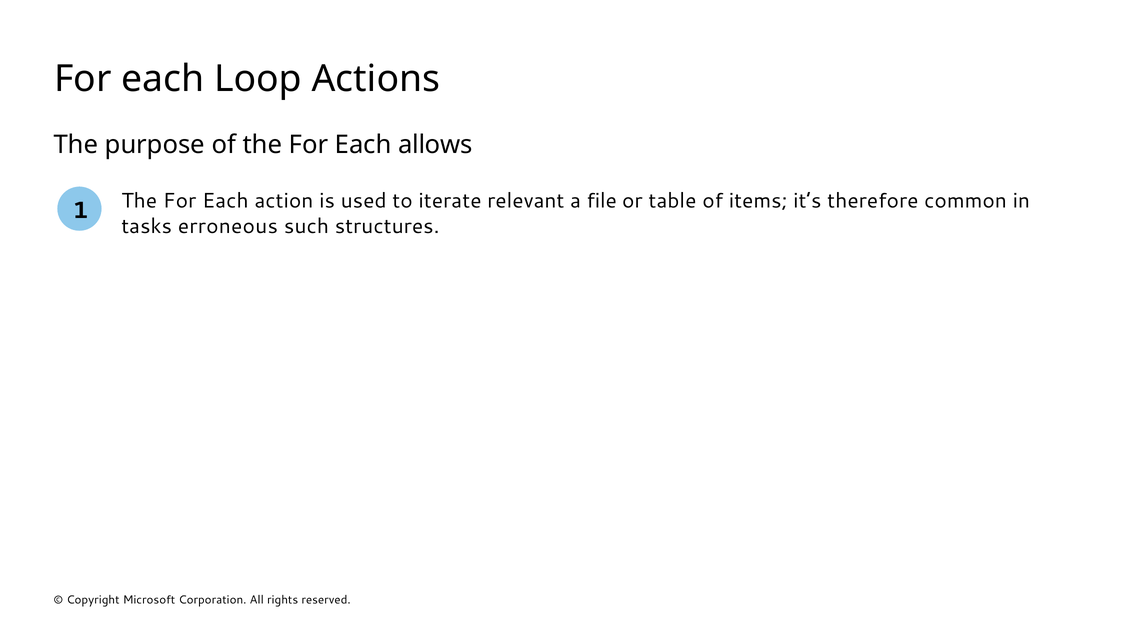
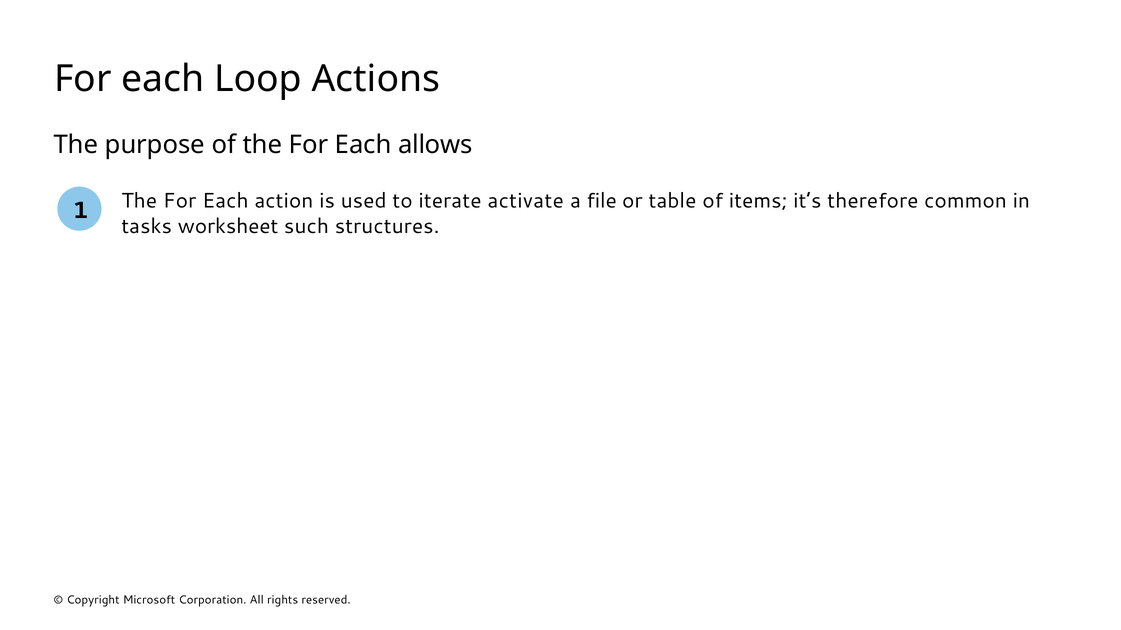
relevant: relevant -> activate
erroneous: erroneous -> worksheet
